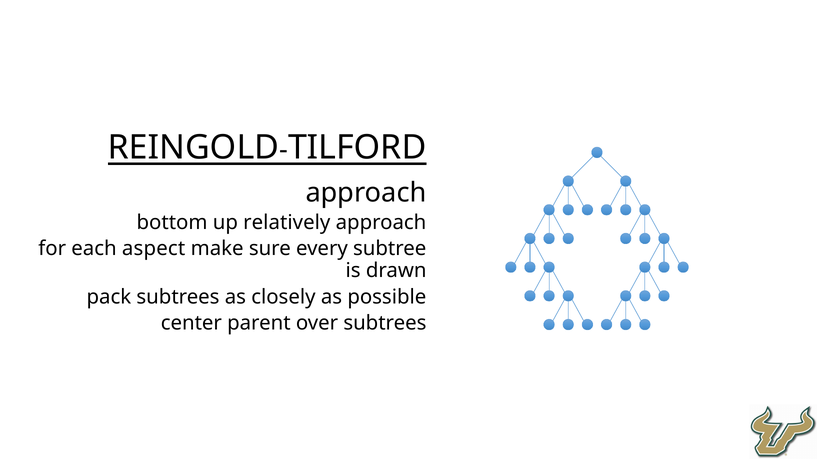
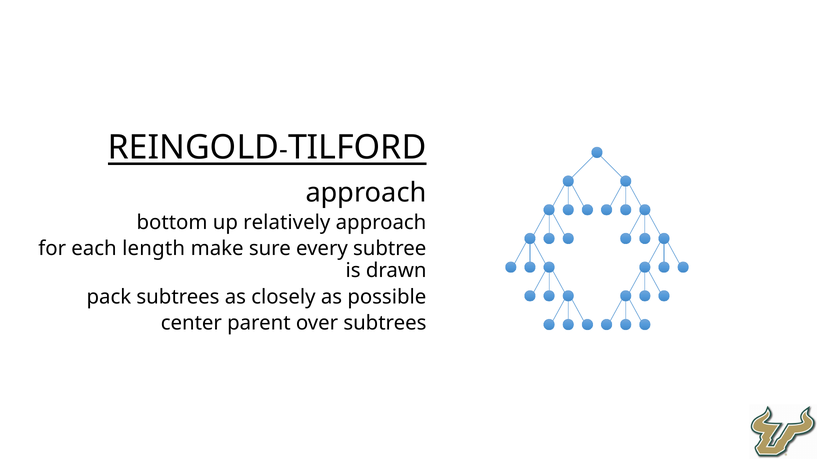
aspect: aspect -> length
